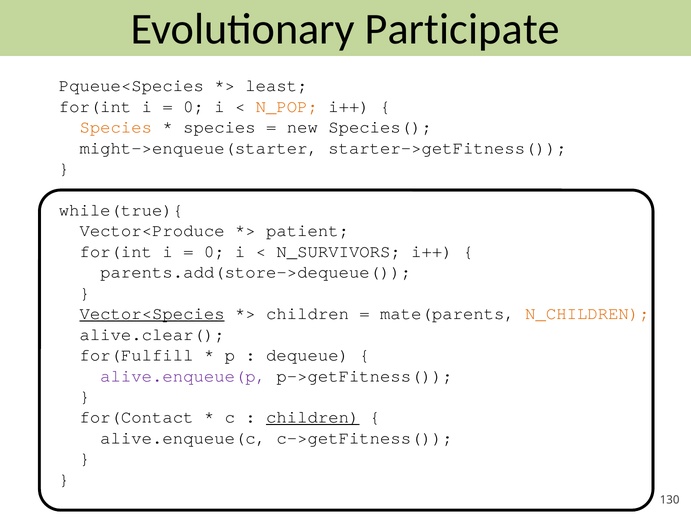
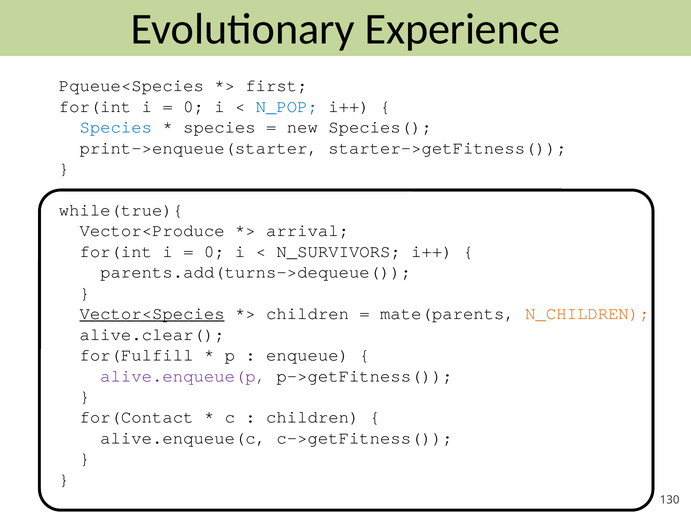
Participate: Participate -> Experience
least: least -> first
N_POP colour: orange -> blue
Species at (116, 127) colour: orange -> blue
might->enqueue(starter: might->enqueue(starter -> print->enqueue(starter
patient: patient -> arrival
parents.add(store->dequeue(: parents.add(store->dequeue( -> parents.add(turns->dequeue(
dequeue: dequeue -> enqueue
children at (313, 417) underline: present -> none
